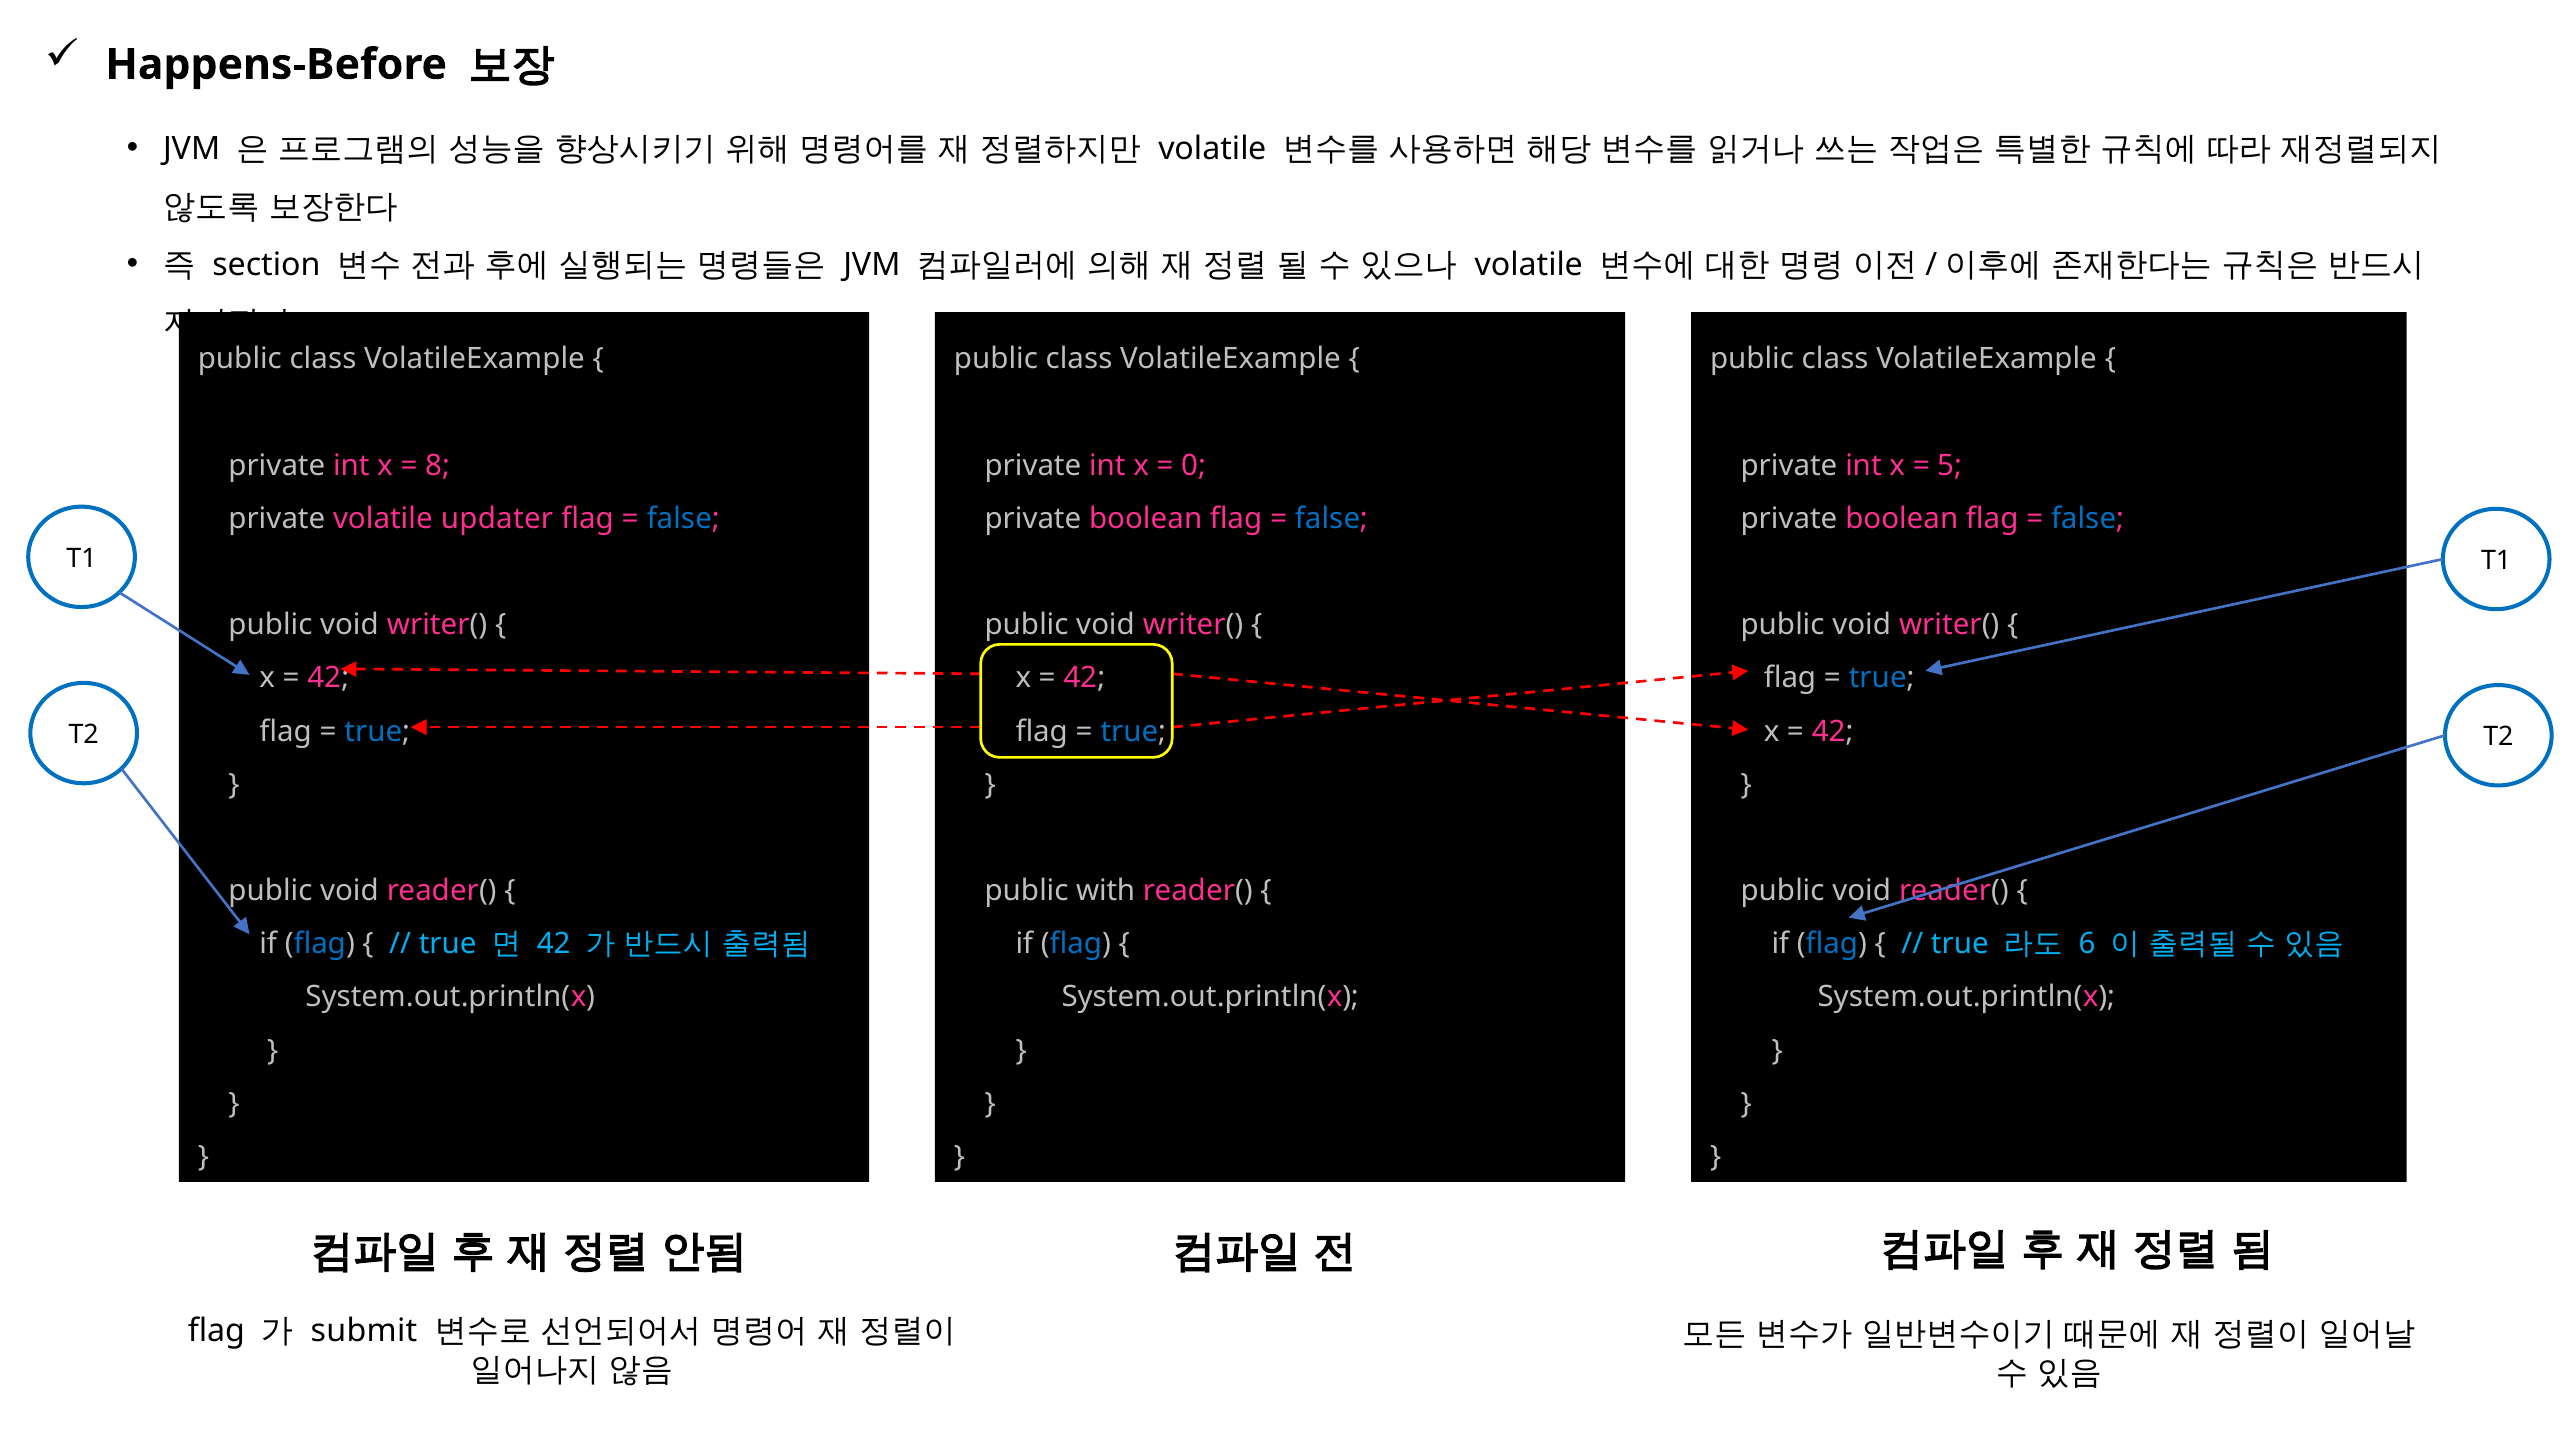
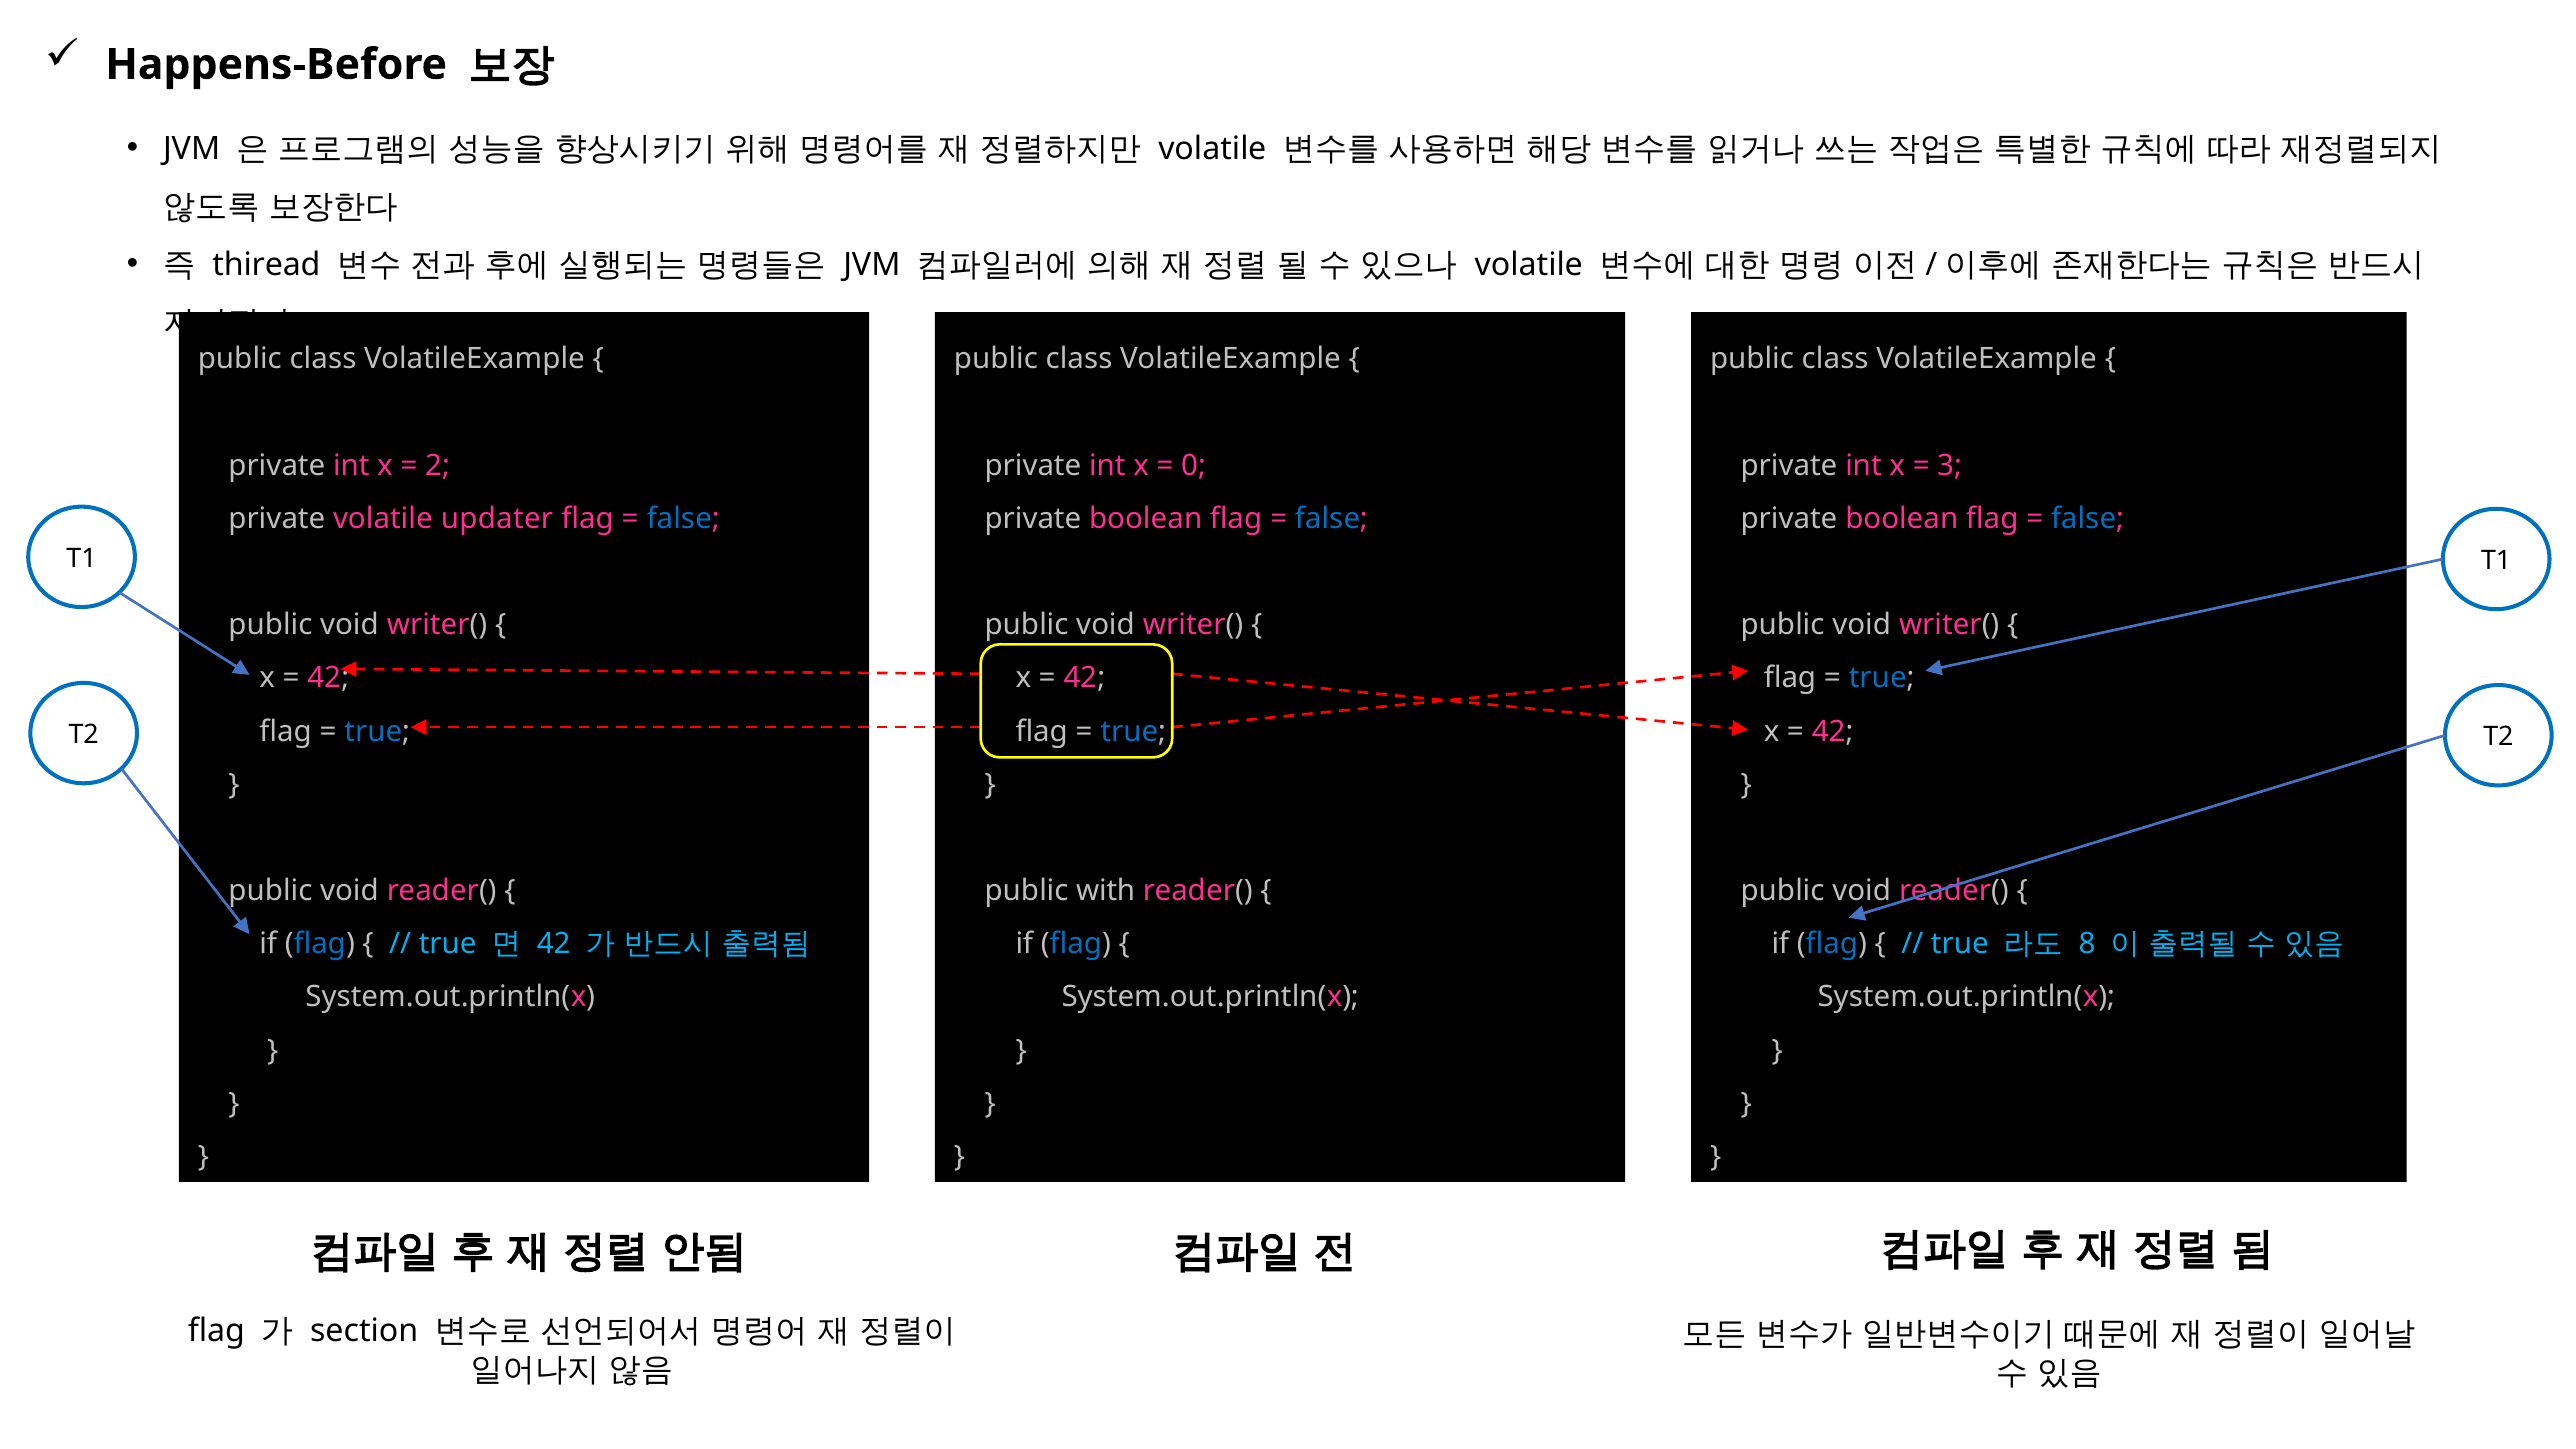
section: section -> thiread
8: 8 -> 2
5: 5 -> 3
6: 6 -> 8
submit: submit -> section
